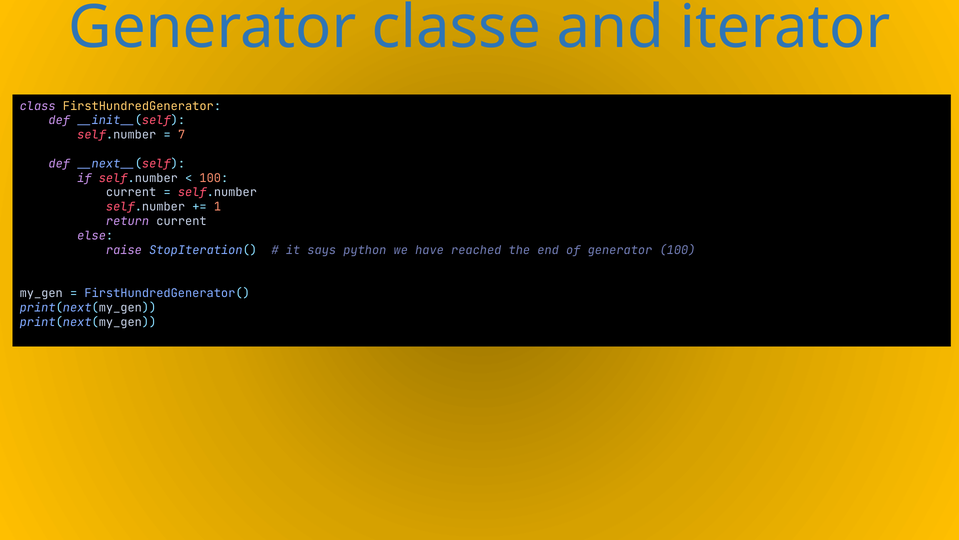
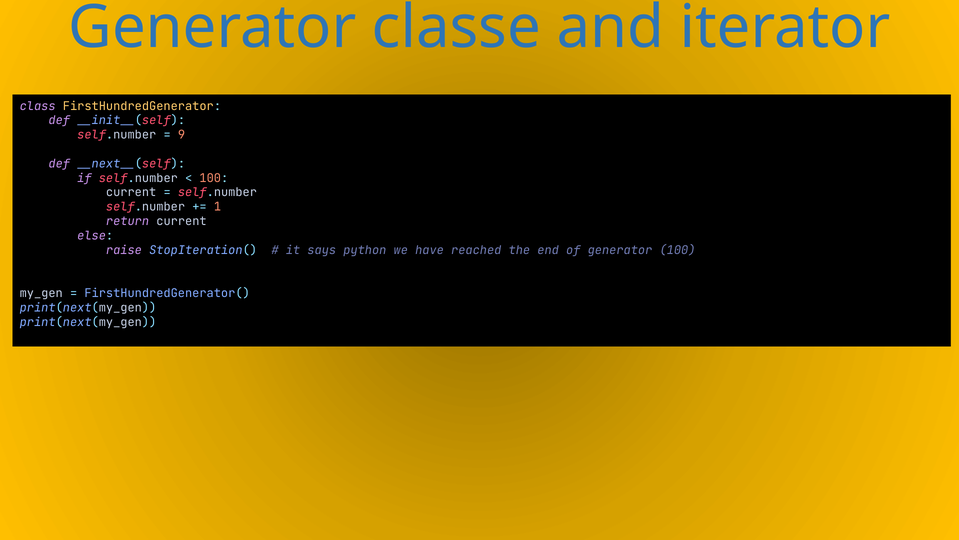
7: 7 -> 9
